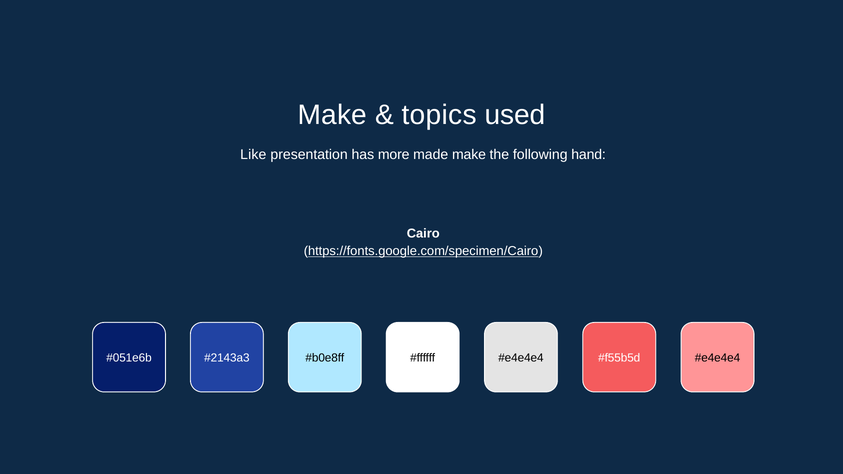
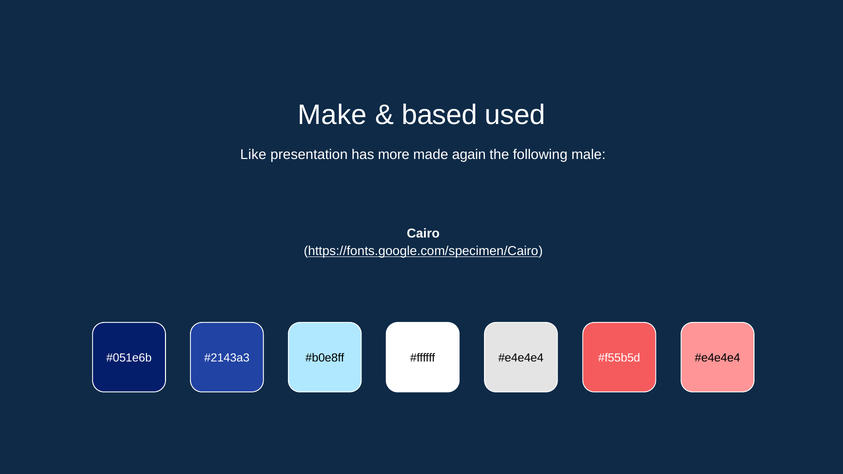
topics: topics -> based
made make: make -> again
hand: hand -> male
